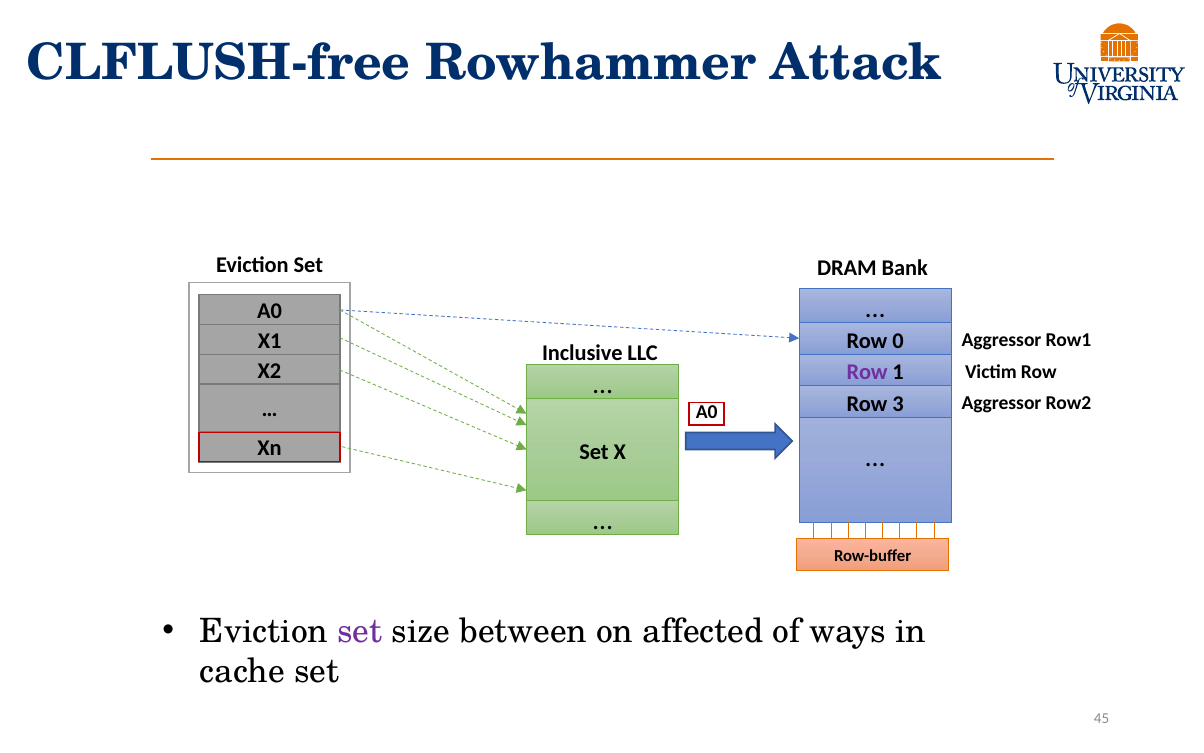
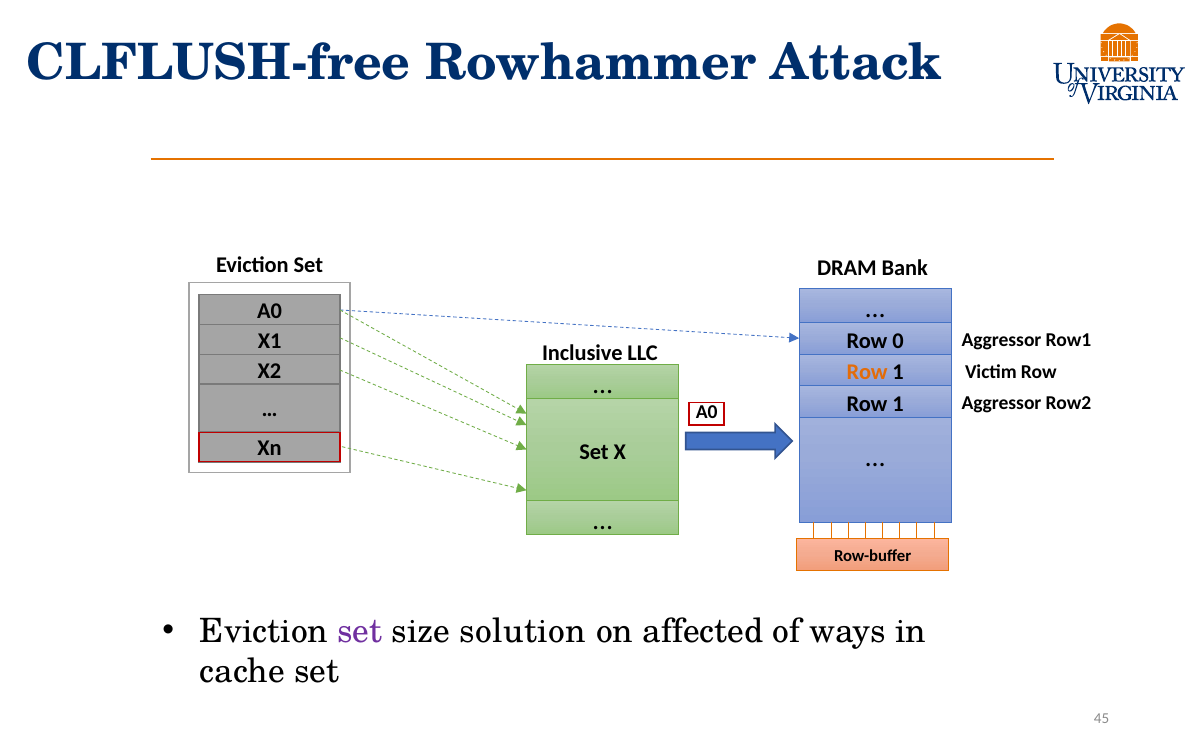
Row at (867, 372) colour: purple -> orange
3 at (898, 404): 3 -> 1
between: between -> solution
